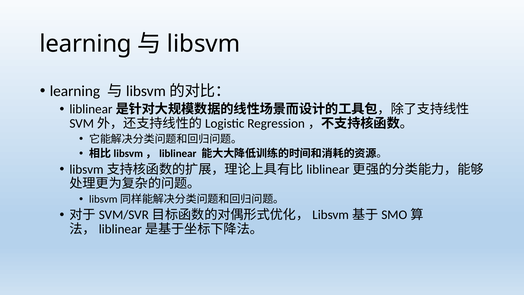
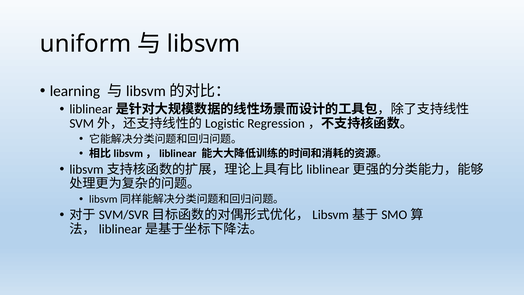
learning at (86, 44): learning -> uniform
